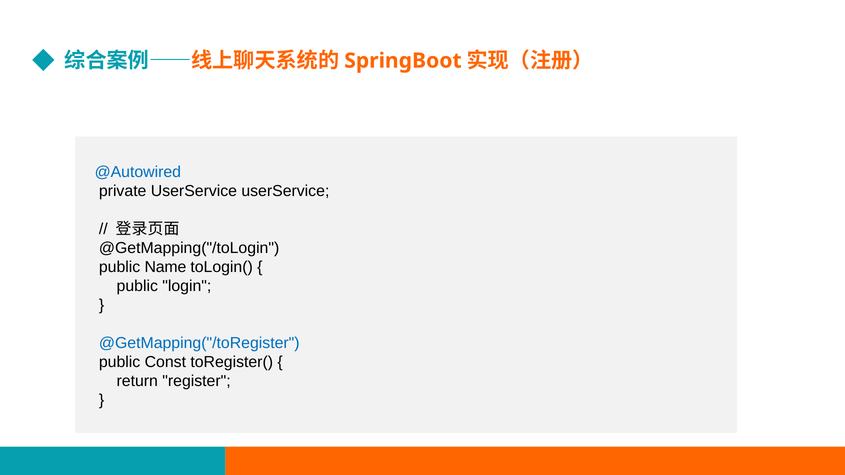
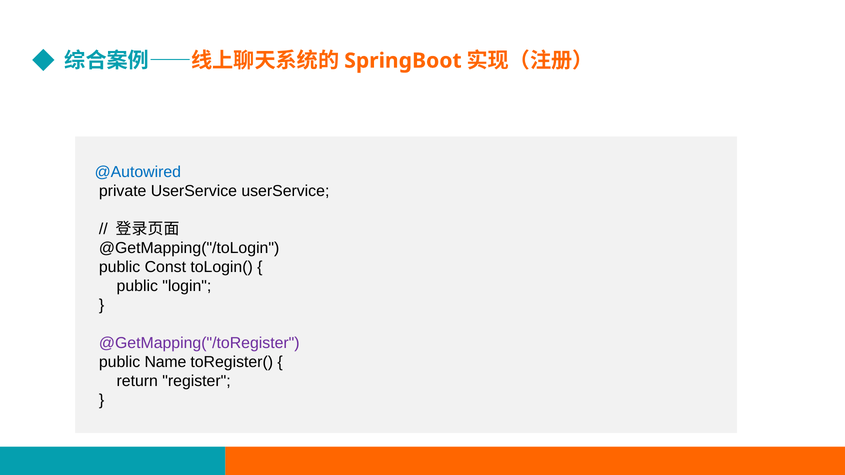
Name: Name -> Const
@GetMapping("/toRegister colour: blue -> purple
Const: Const -> Name
